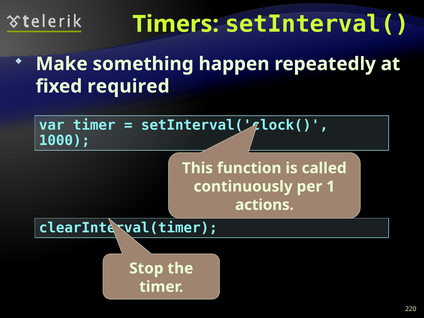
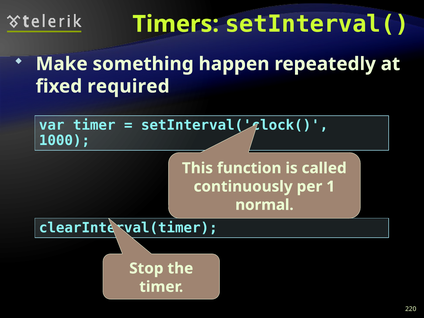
actions: actions -> normal
